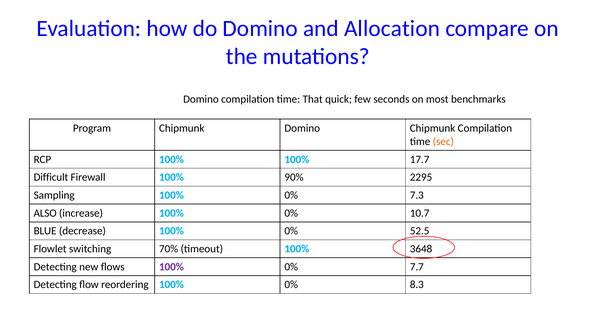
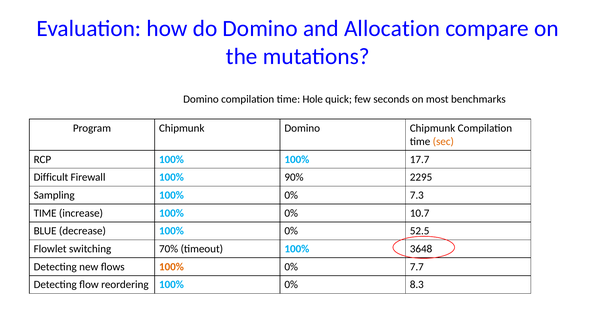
That: That -> Hole
ALSO at (45, 213): ALSO -> TIME
100% at (171, 267) colour: purple -> orange
